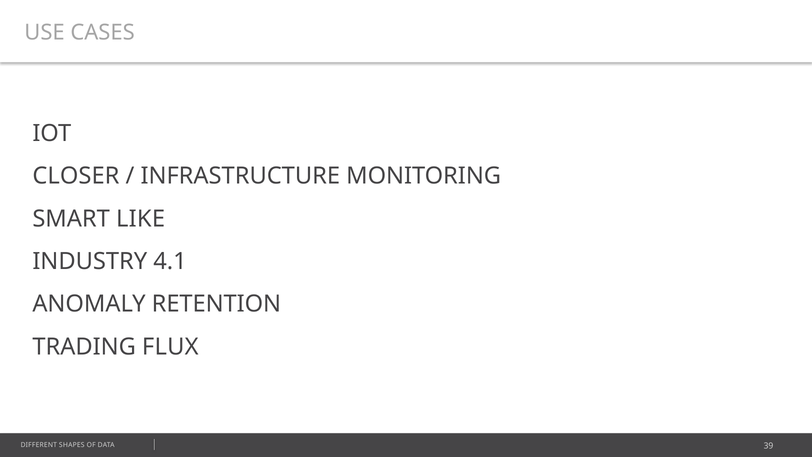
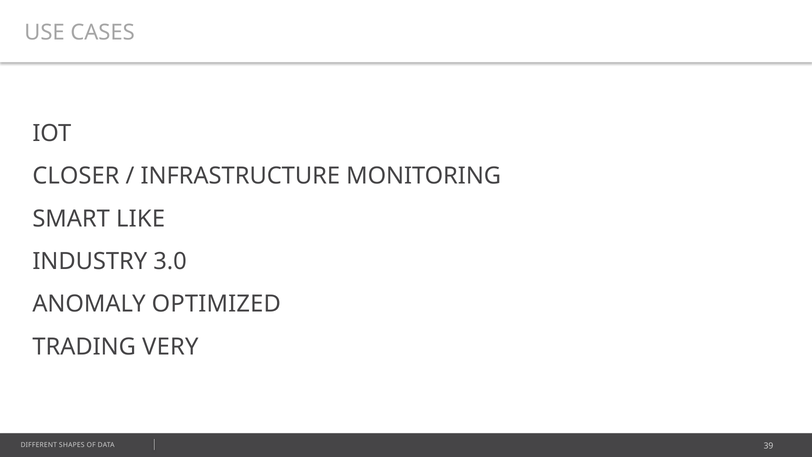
4.1: 4.1 -> 3.0
RETENTION: RETENTION -> OPTIMIZED
FLUX: FLUX -> VERY
